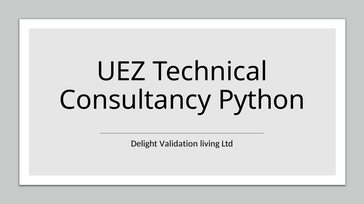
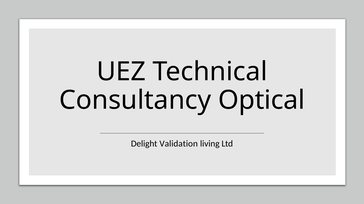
Python: Python -> Optical
